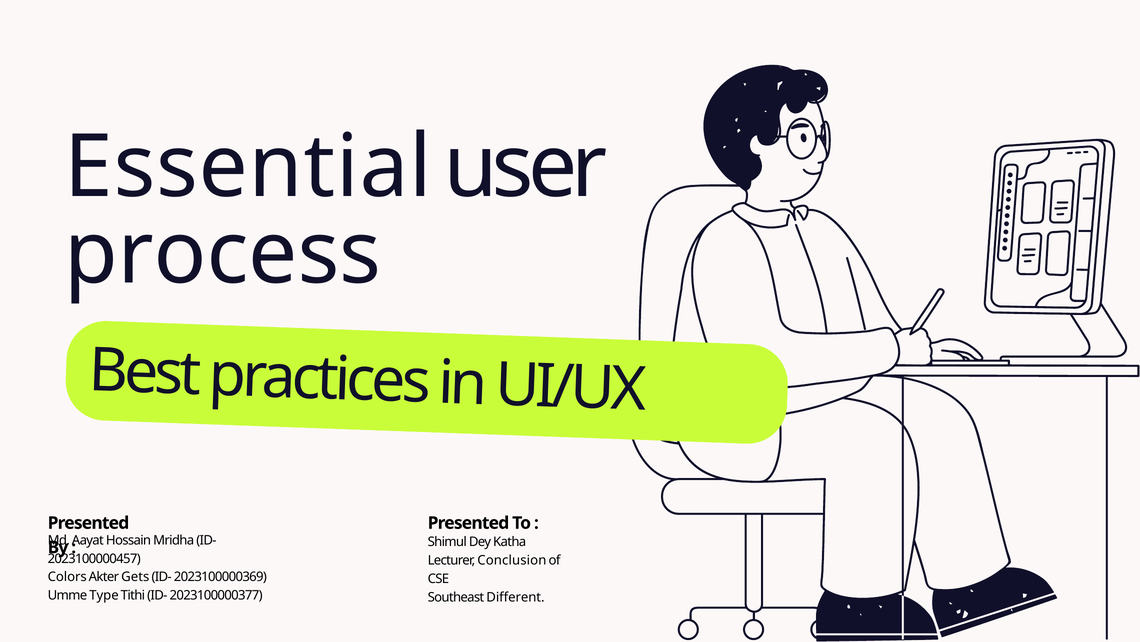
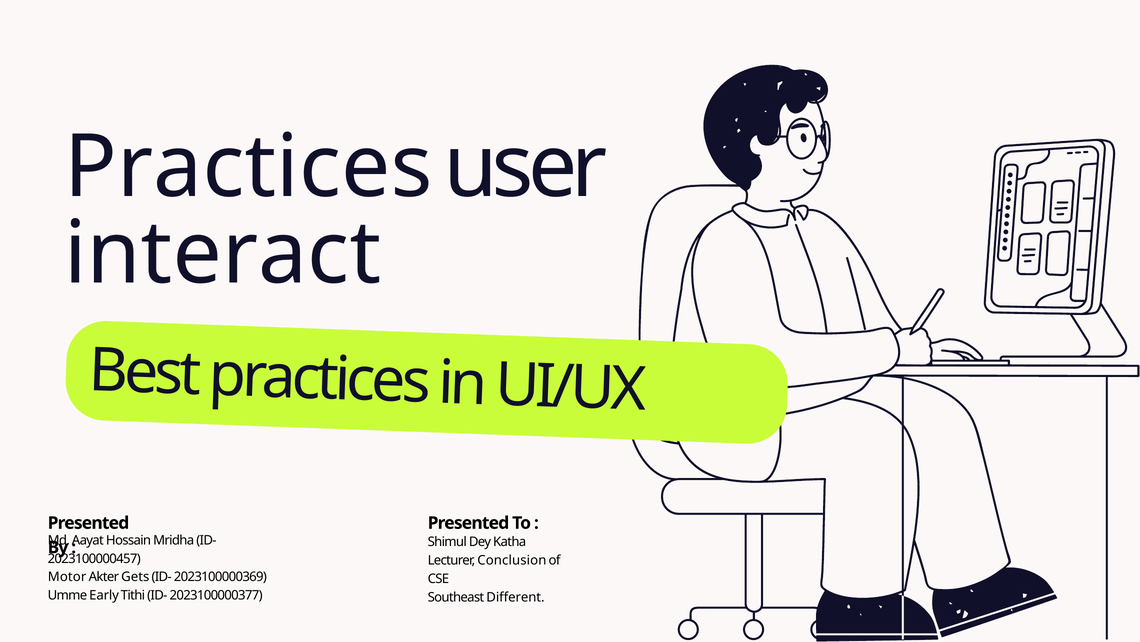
Essential at (248, 167): Essential -> Practices
process: process -> interact
Colors: Colors -> Motor
Type: Type -> Early
